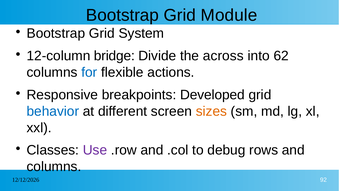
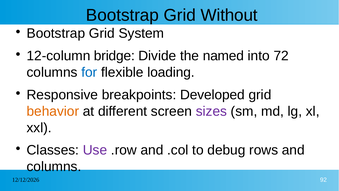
Module: Module -> Without
across: across -> named
62: 62 -> 72
actions: actions -> loading
behavior colour: blue -> orange
sizes colour: orange -> purple
